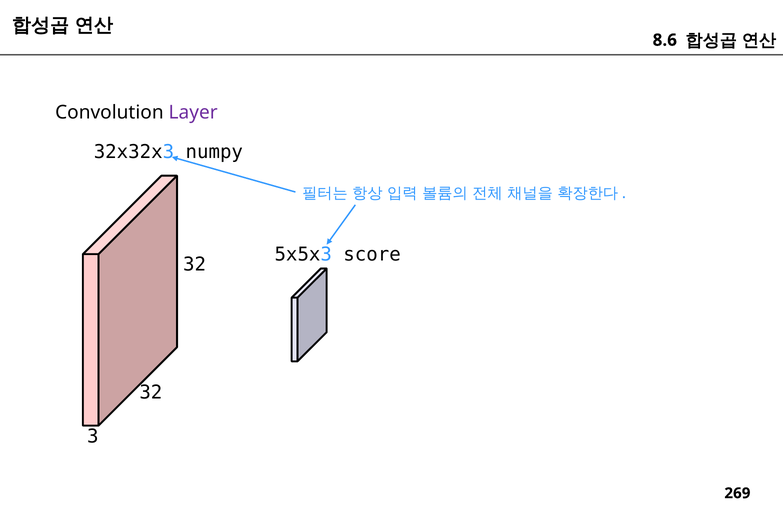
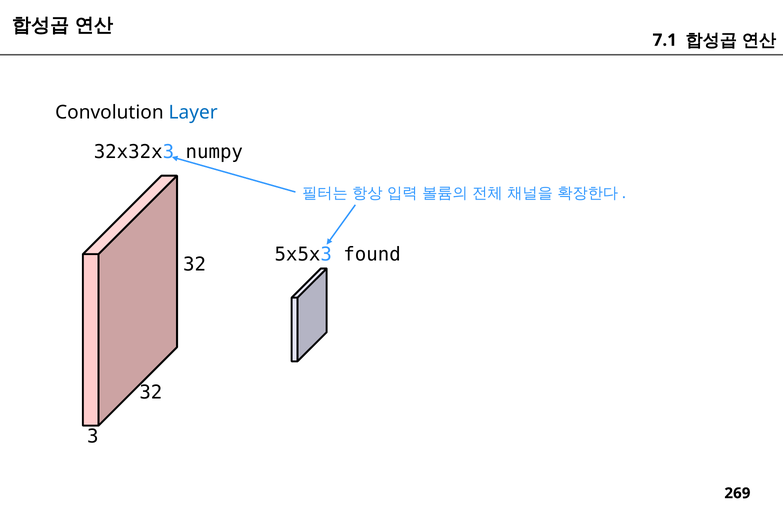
8.6: 8.6 -> 7.1
Layer colour: purple -> blue
score: score -> found
